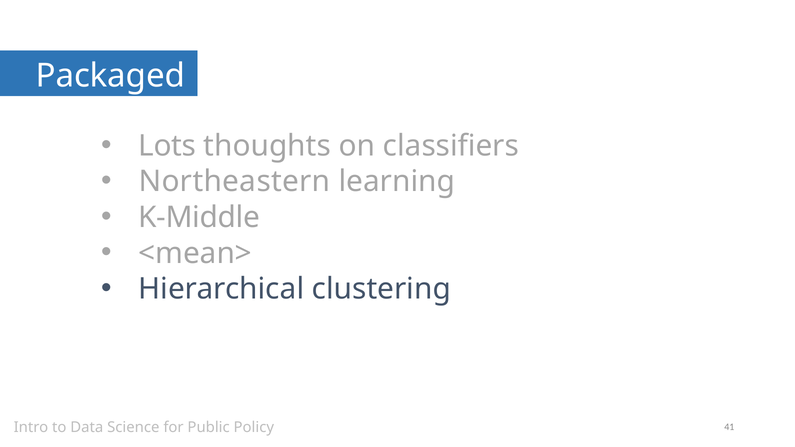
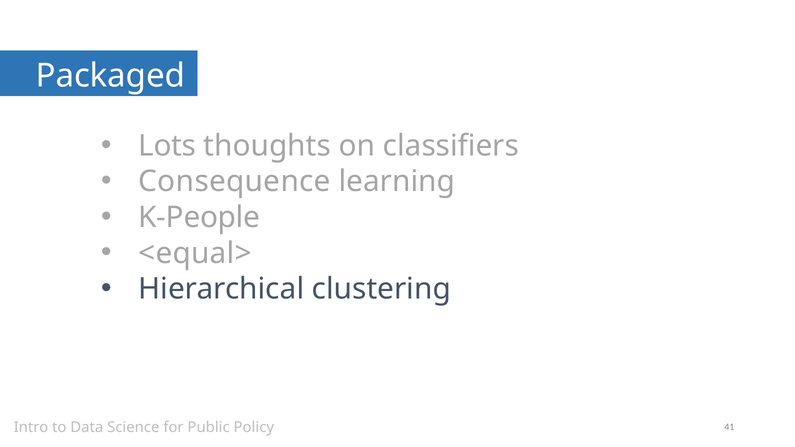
Northeastern: Northeastern -> Consequence
K-Middle: K-Middle -> K-People
<mean>: <mean> -> <equal>
